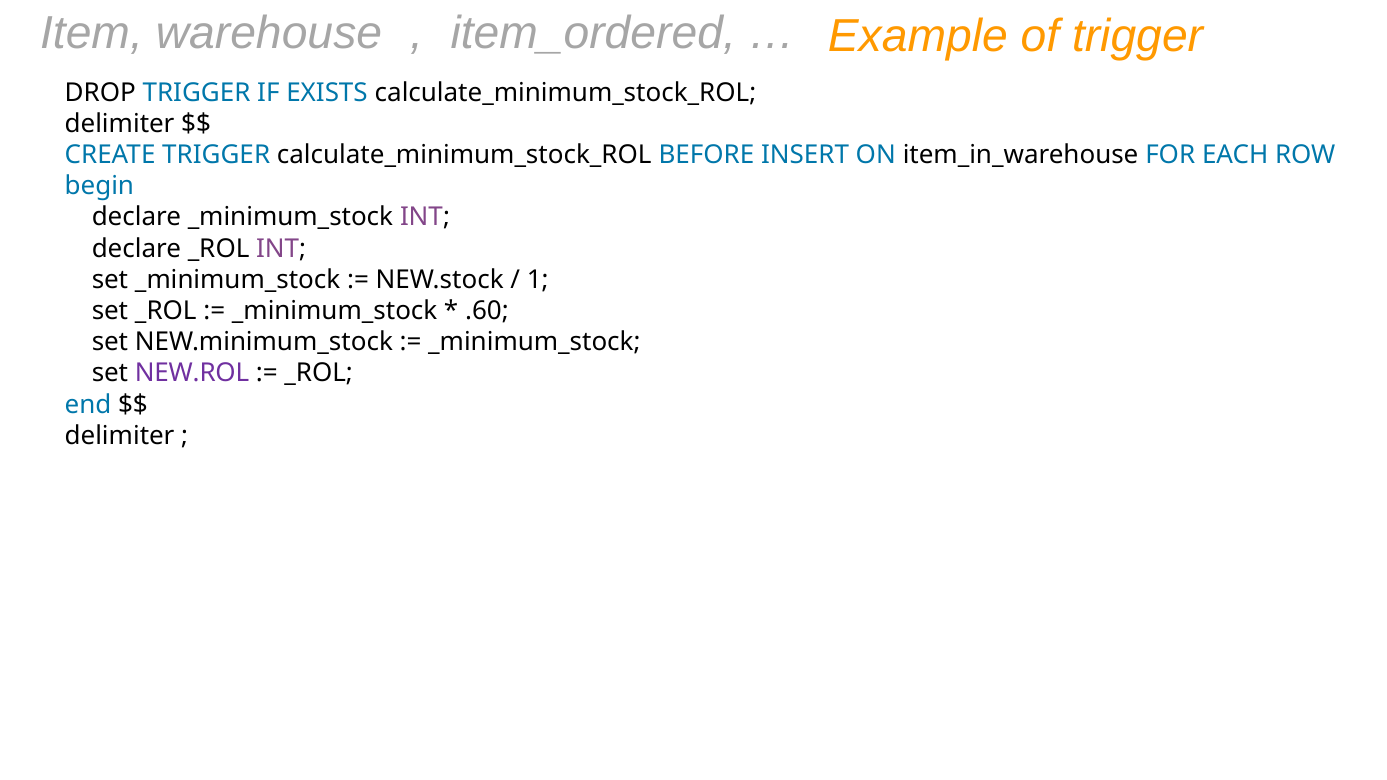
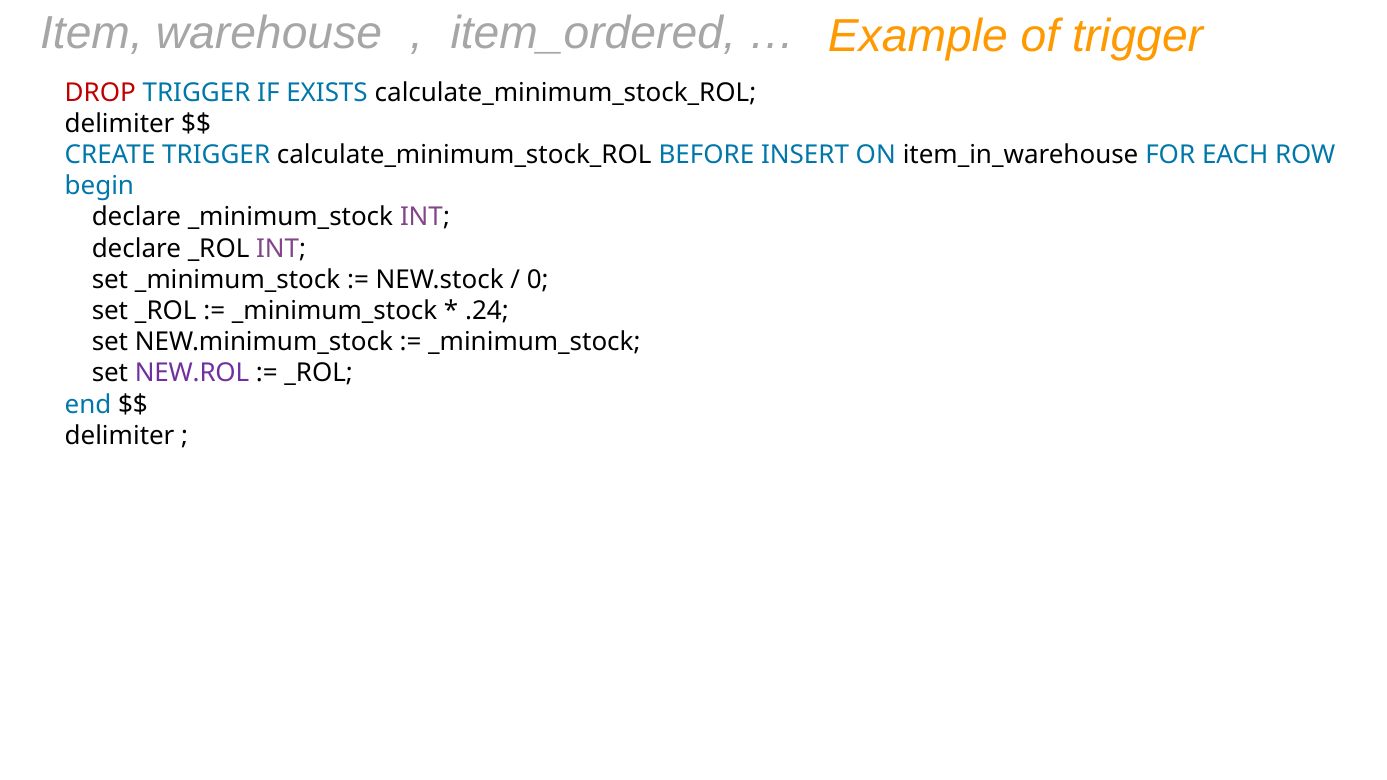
DROP colour: black -> red
1: 1 -> 0
.60: .60 -> .24
